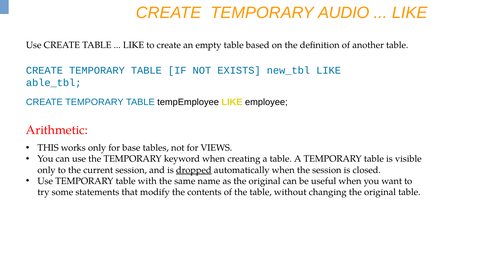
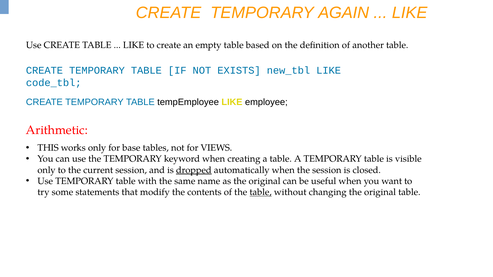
AUDIO: AUDIO -> AGAIN
able_tbl: able_tbl -> code_tbl
table at (261, 192) underline: none -> present
